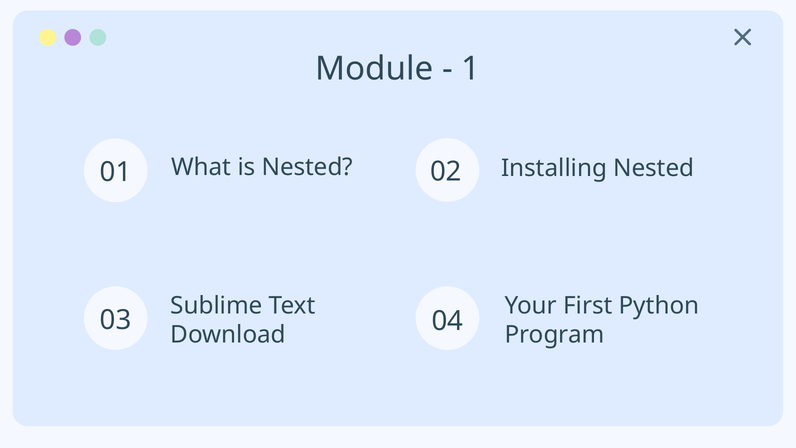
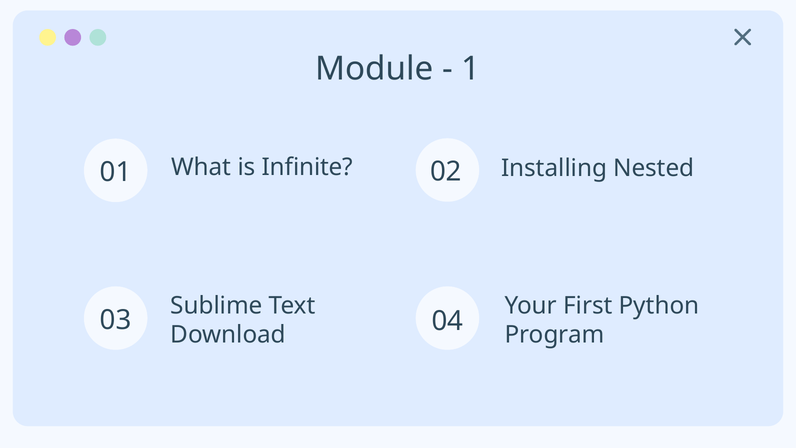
is Nested: Nested -> Infinite
